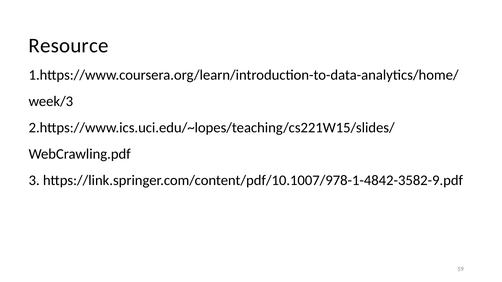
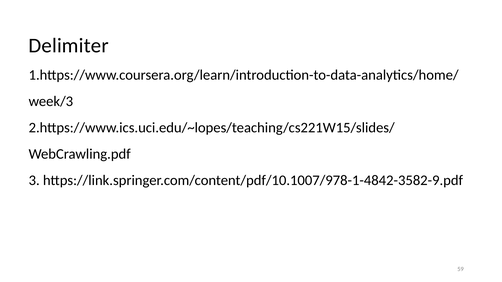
Resource: Resource -> Delimiter
